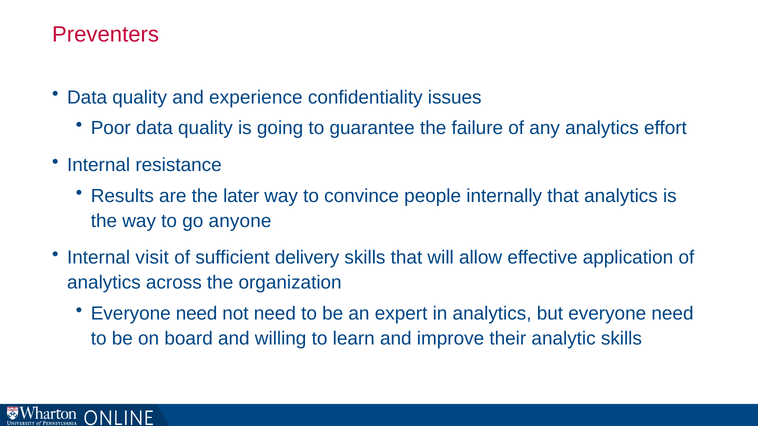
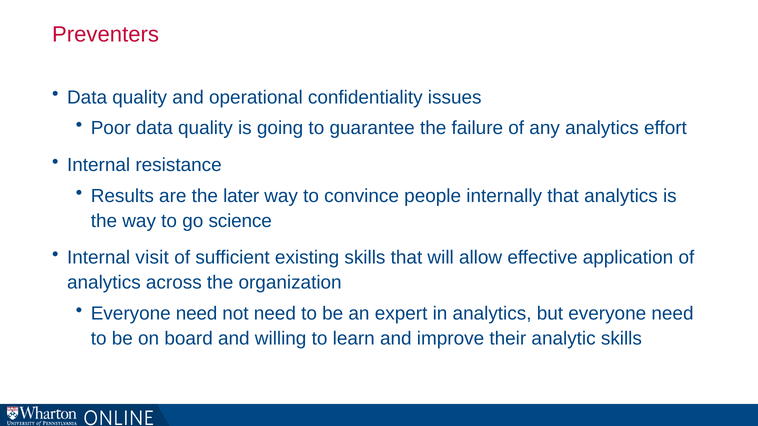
experience: experience -> operational
anyone: anyone -> science
delivery: delivery -> existing
